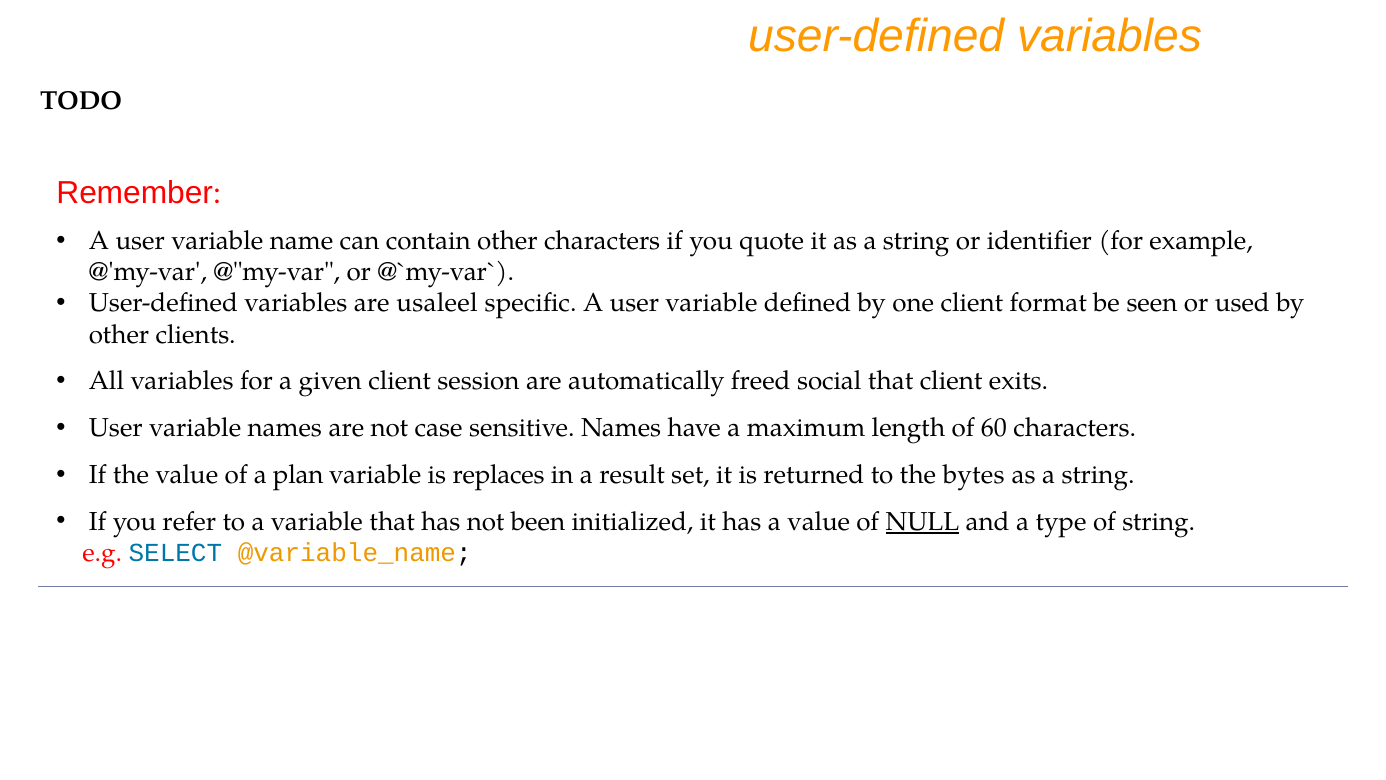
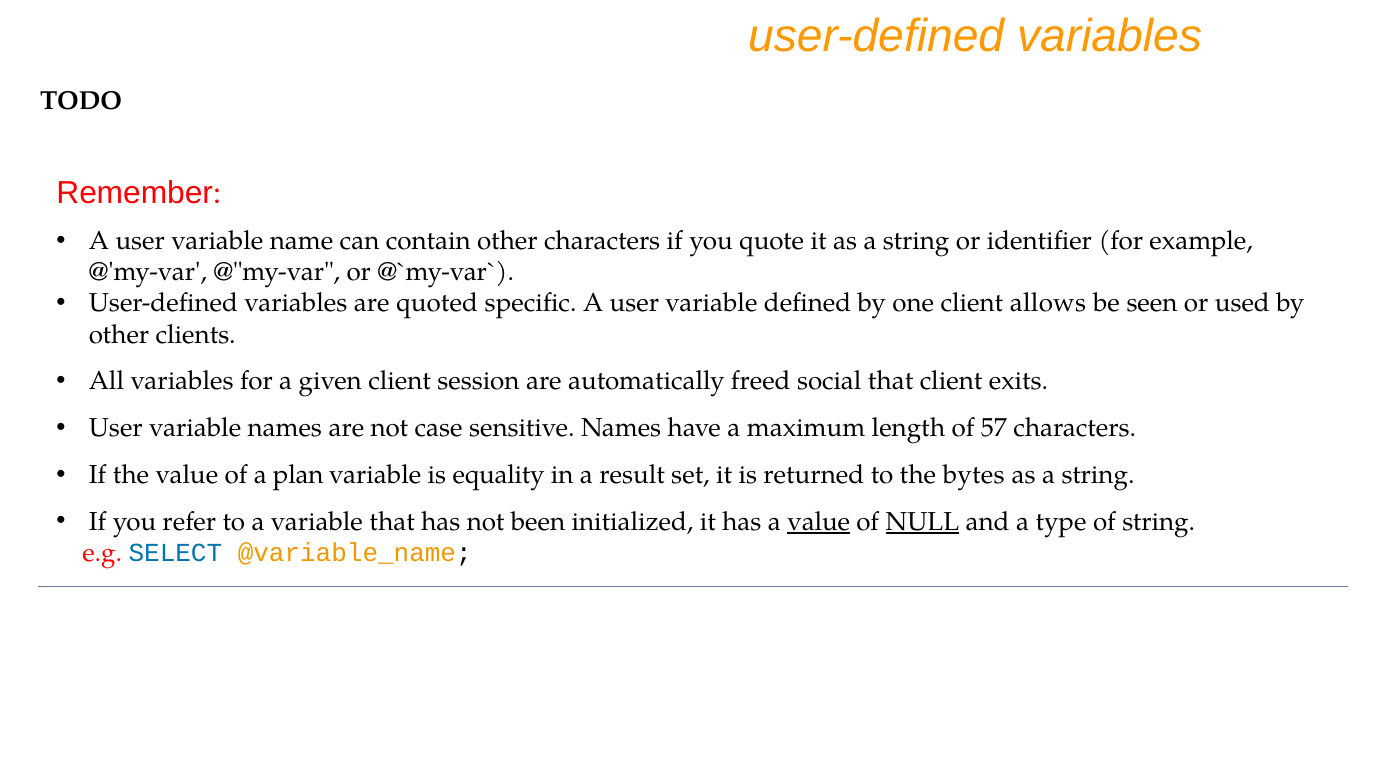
usaleel: usaleel -> quoted
format: format -> allows
60: 60 -> 57
replaces: replaces -> equality
value at (819, 522) underline: none -> present
